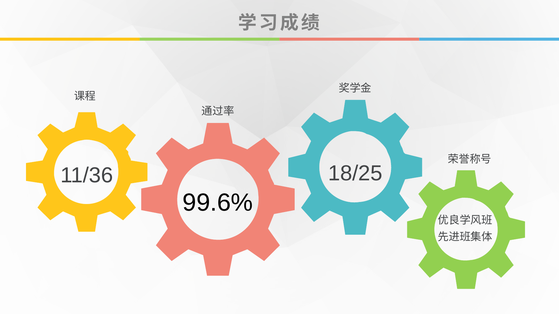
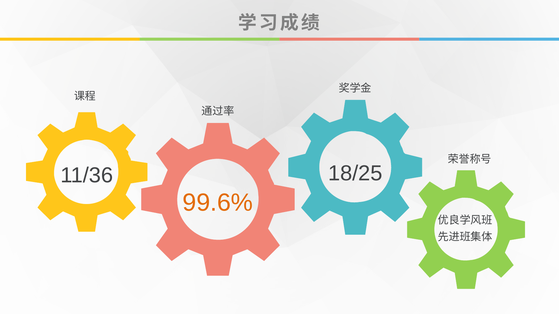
99.6% colour: black -> orange
